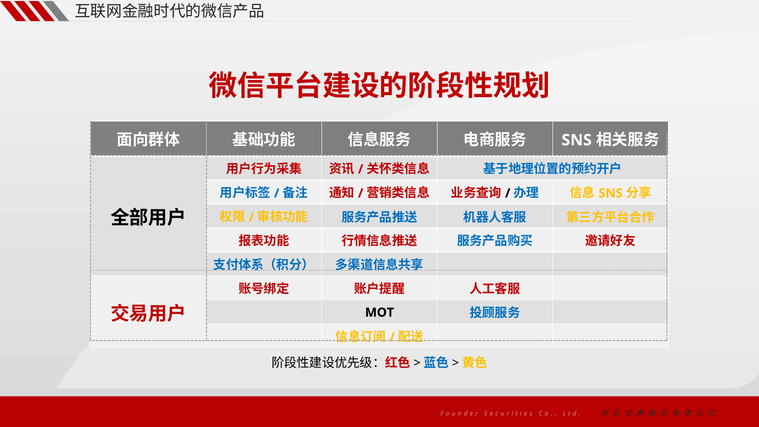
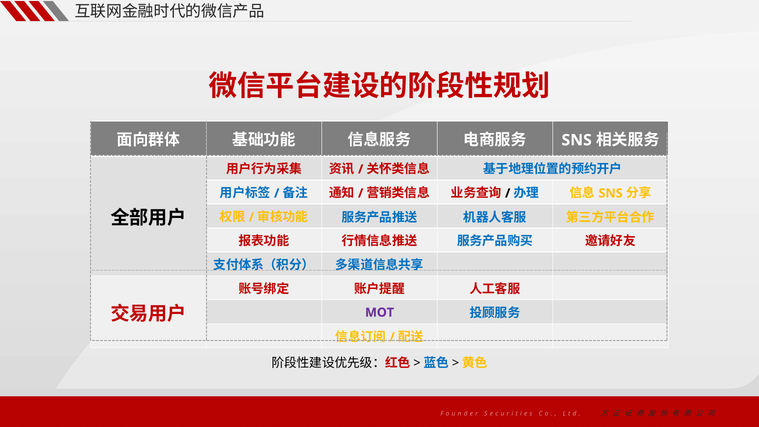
MOT colour: black -> purple
